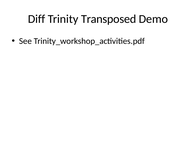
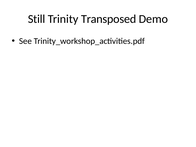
Diff: Diff -> Still
